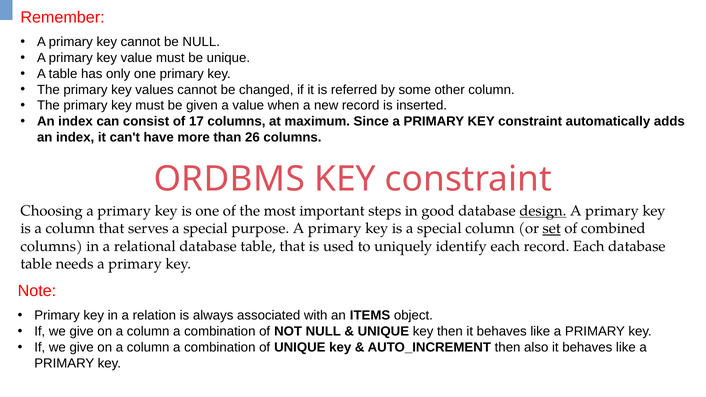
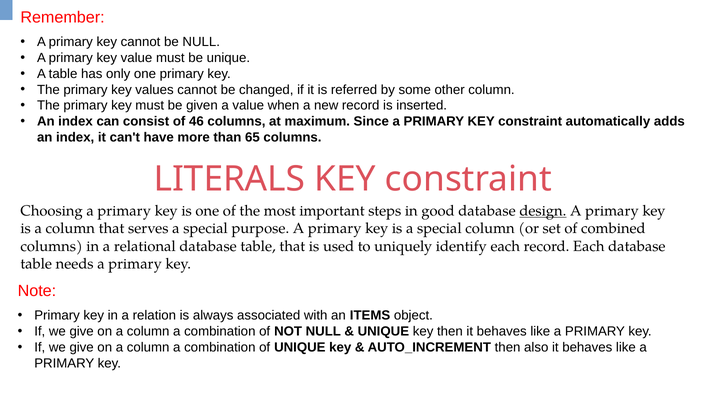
17: 17 -> 46
26: 26 -> 65
ORDBMS: ORDBMS -> LITERALS
set underline: present -> none
